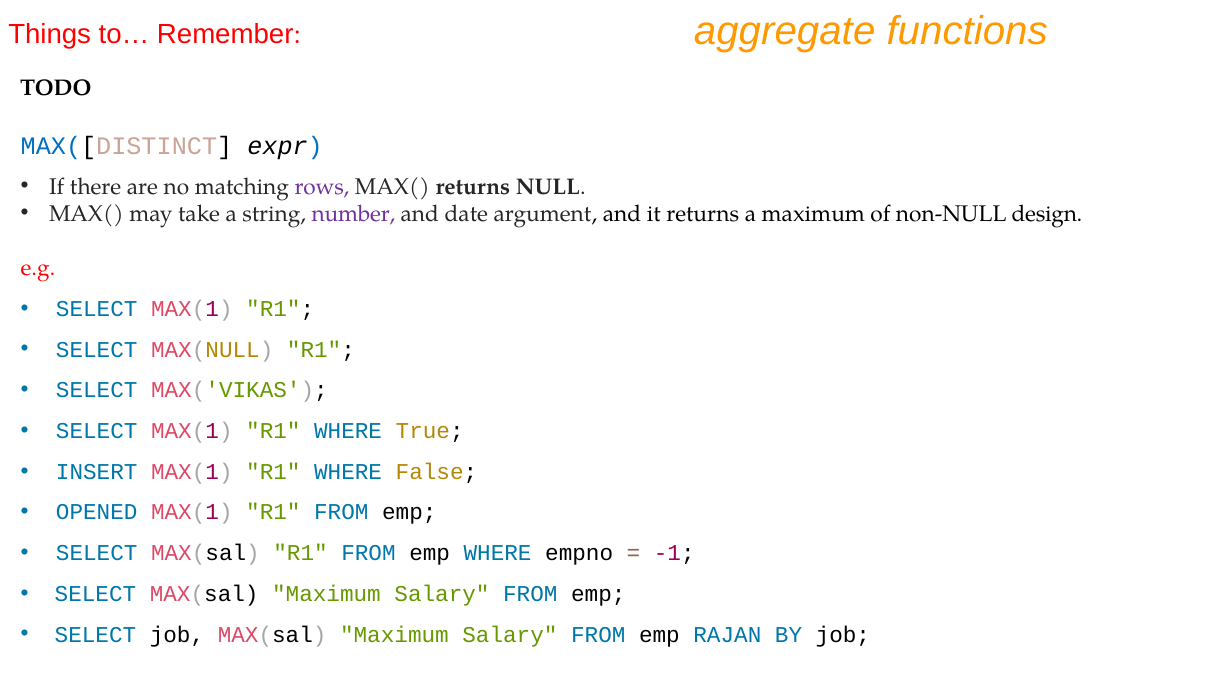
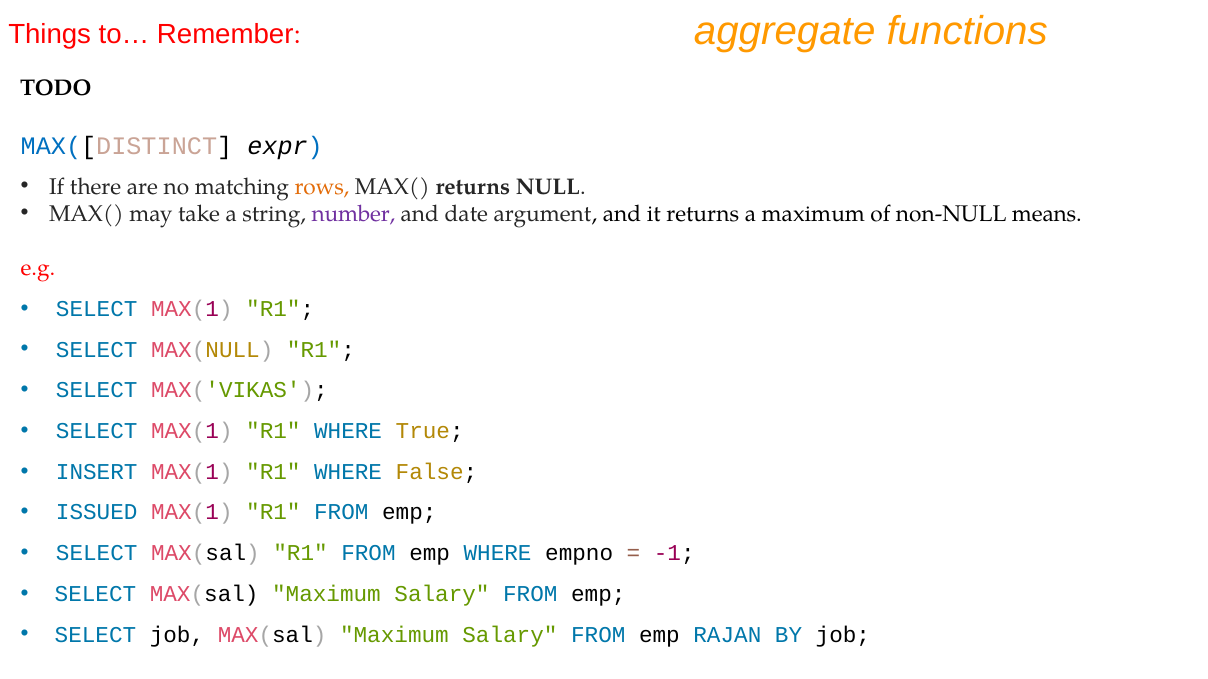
rows colour: purple -> orange
design: design -> means
OPENED: OPENED -> ISSUED
